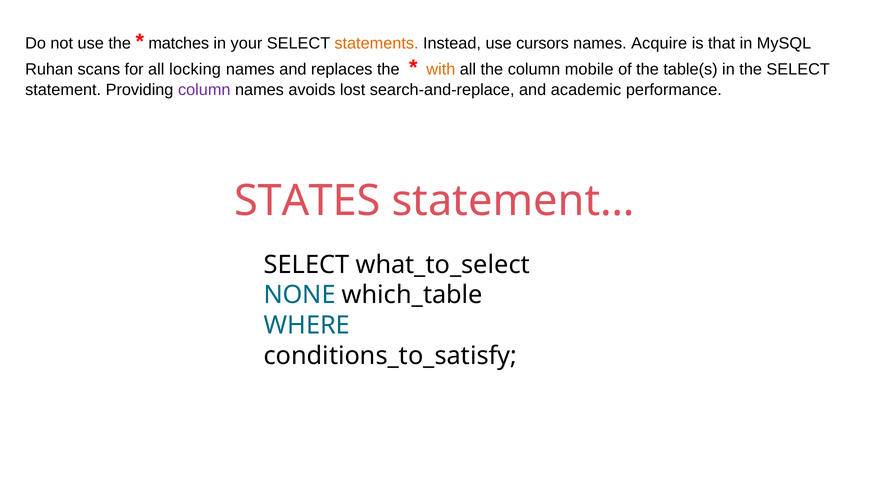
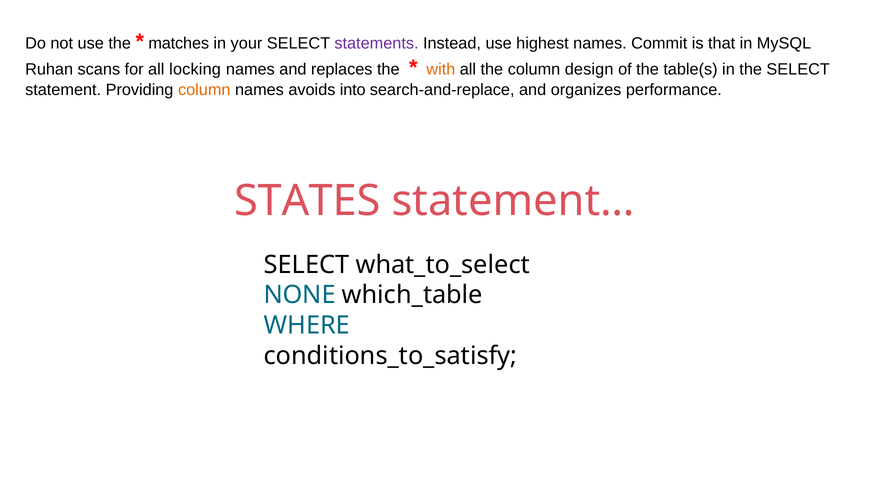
statements colour: orange -> purple
cursors: cursors -> highest
Acquire: Acquire -> Commit
mobile: mobile -> design
column at (204, 90) colour: purple -> orange
lost: lost -> into
academic: academic -> organizes
